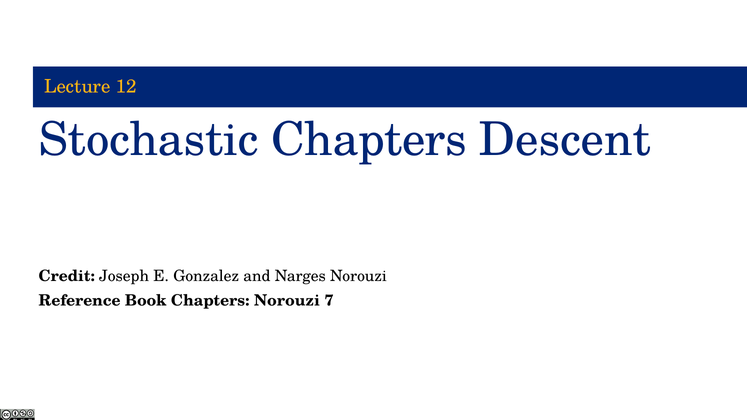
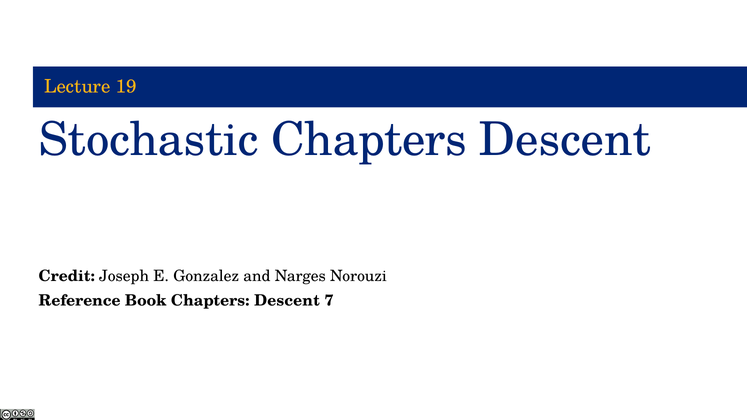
12: 12 -> 19
Book Chapters Norouzi: Norouzi -> Descent
